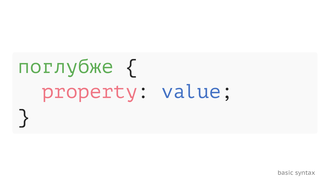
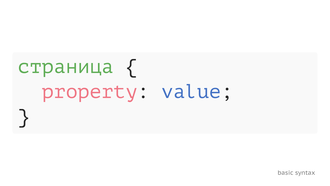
поглубже: поглубже -> страница
